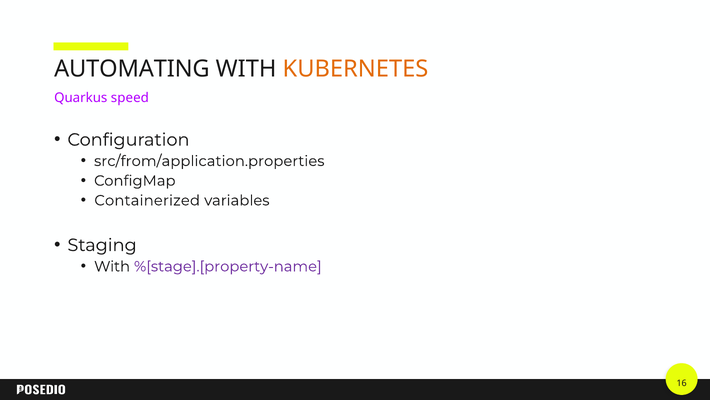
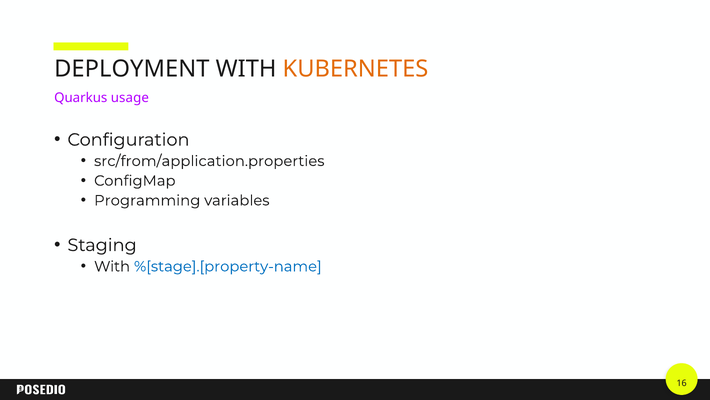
AUTOMATING: AUTOMATING -> DEPLOYMENT
speed: speed -> usage
Containerized: Containerized -> Programming
%[stage].[property-name colour: purple -> blue
